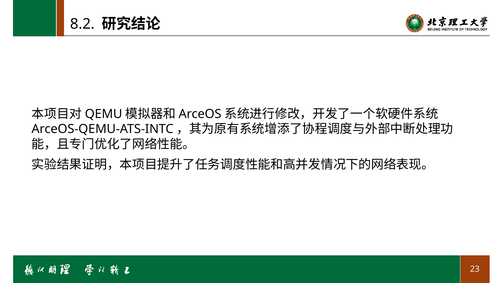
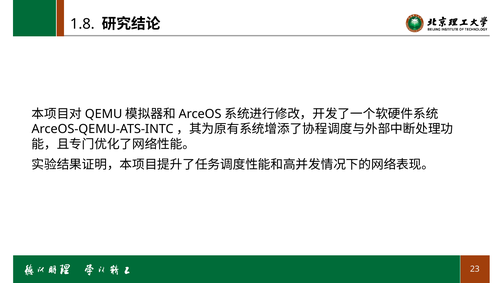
8.2: 8.2 -> 1.8
